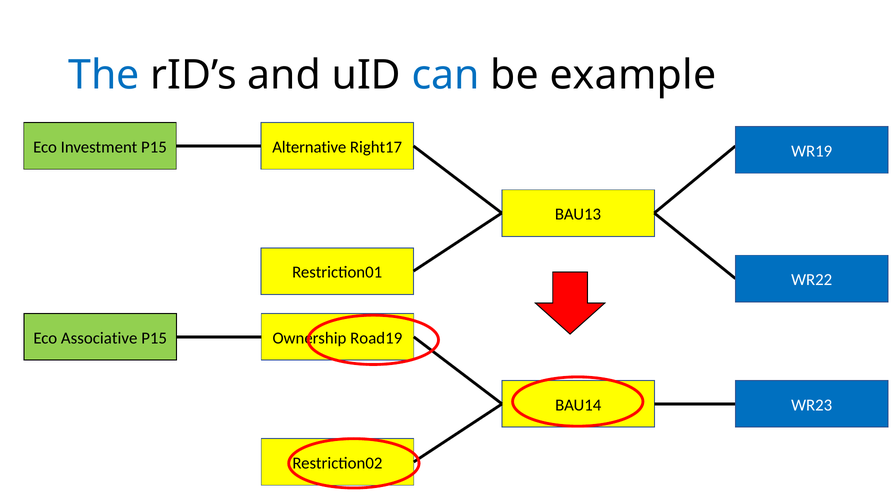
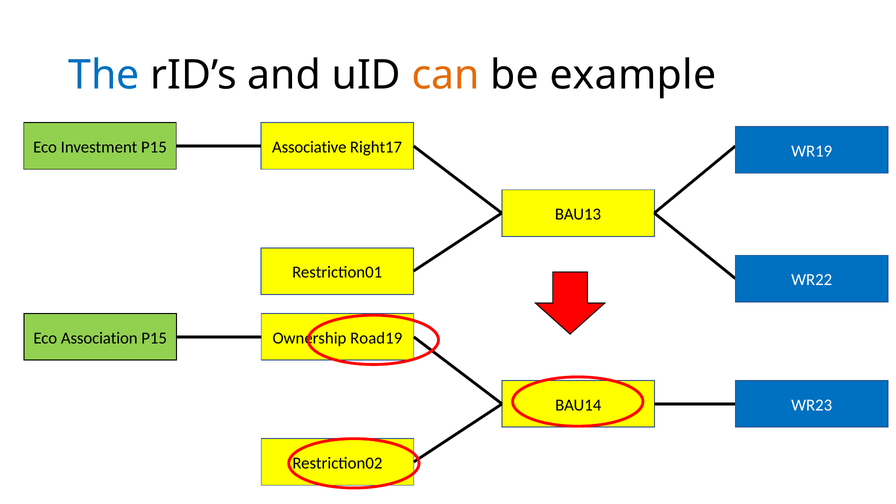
can colour: blue -> orange
Alternative: Alternative -> Associative
Associative: Associative -> Association
